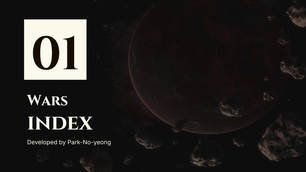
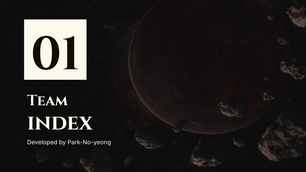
Wars: Wars -> Team
